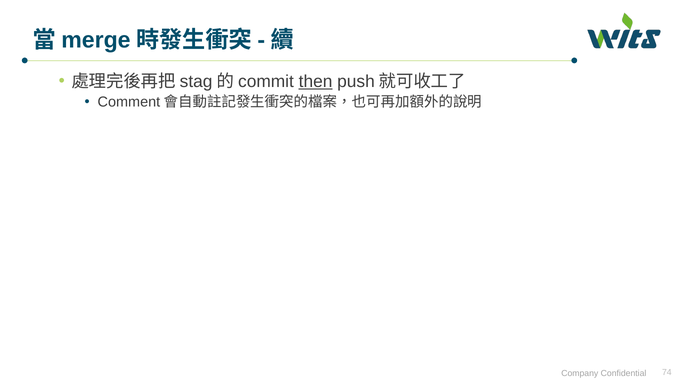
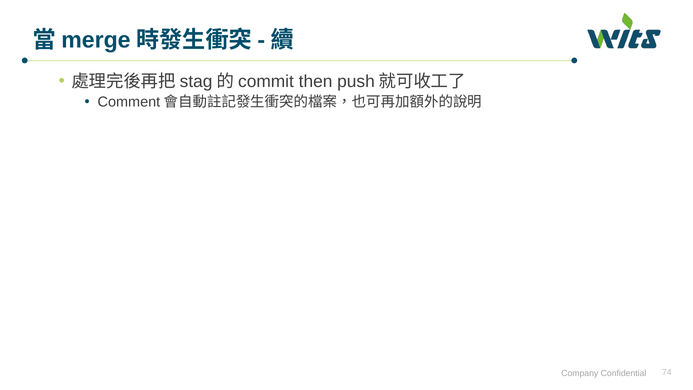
then underline: present -> none
